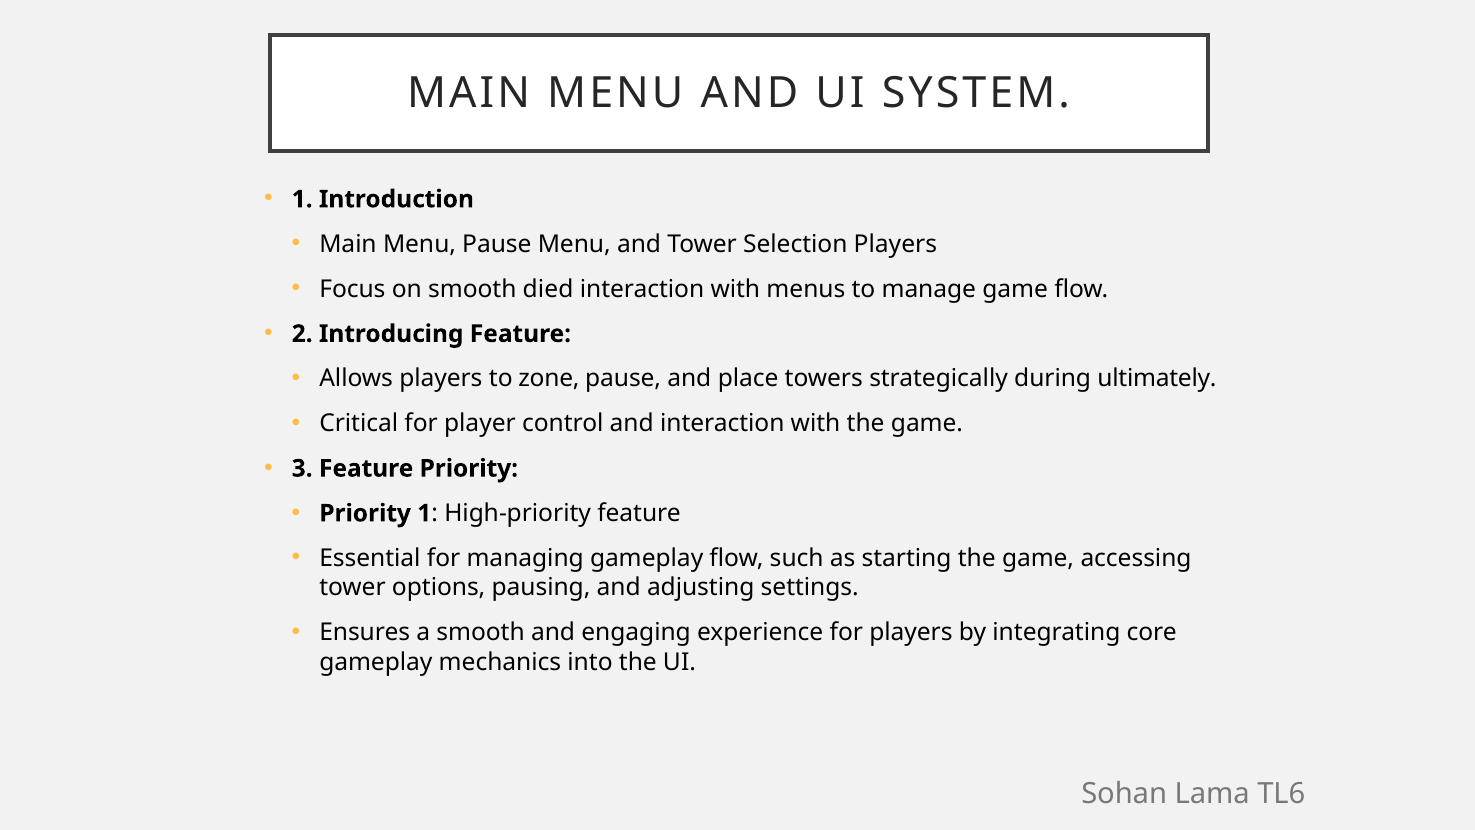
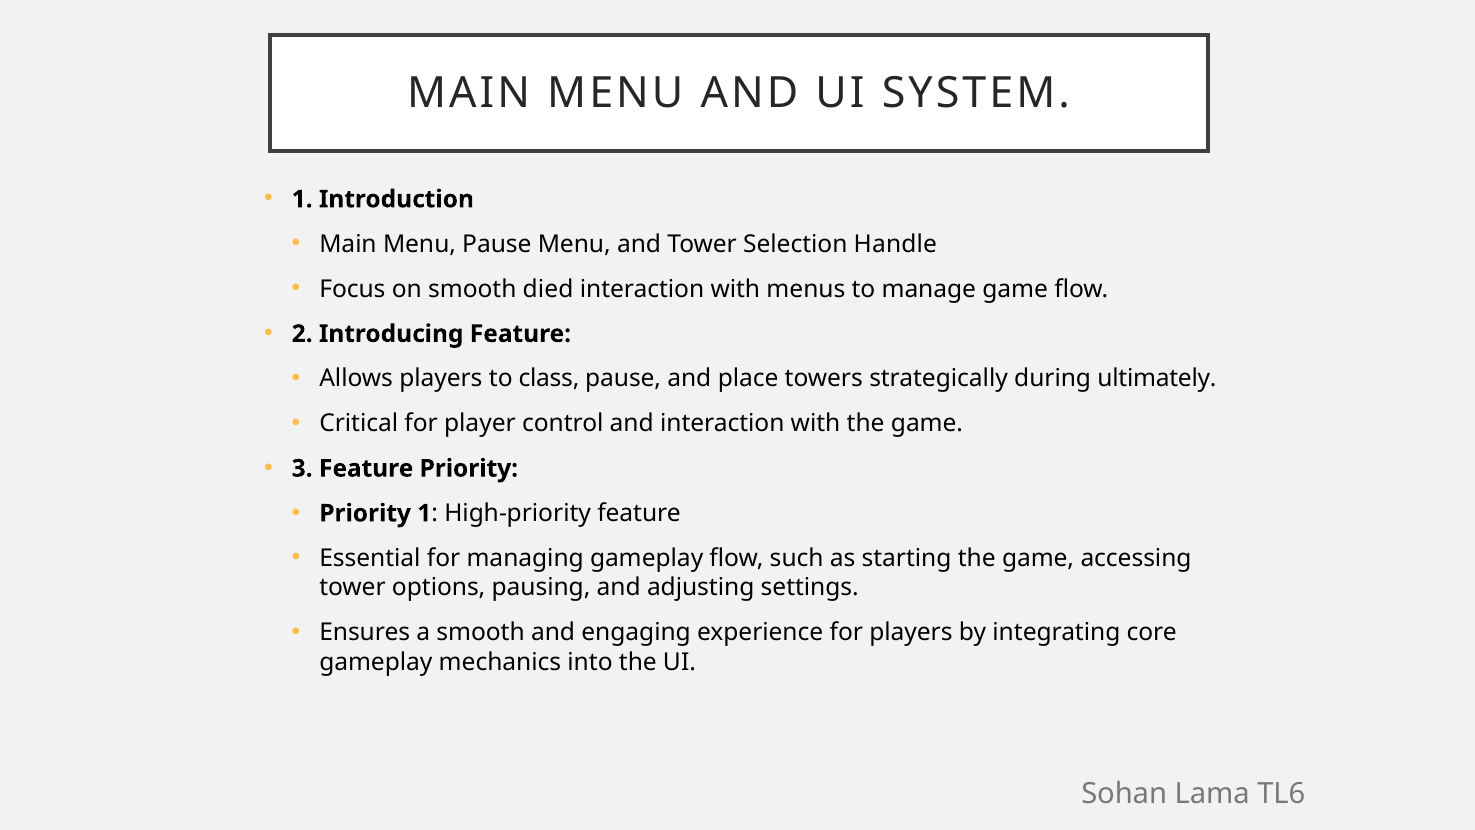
Selection Players: Players -> Handle
zone: zone -> class
